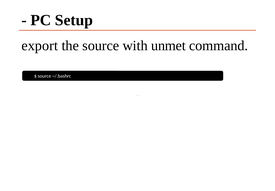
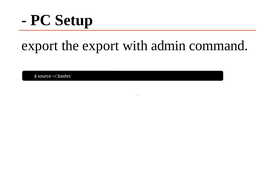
the source: source -> export
unmet: unmet -> admin
